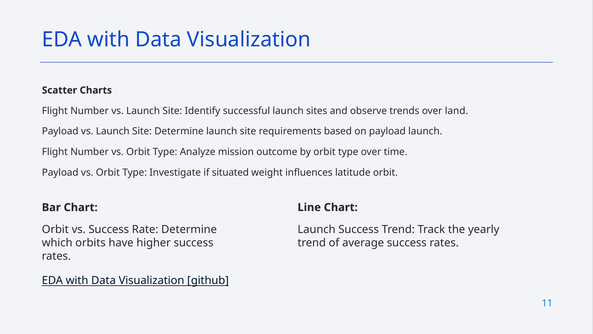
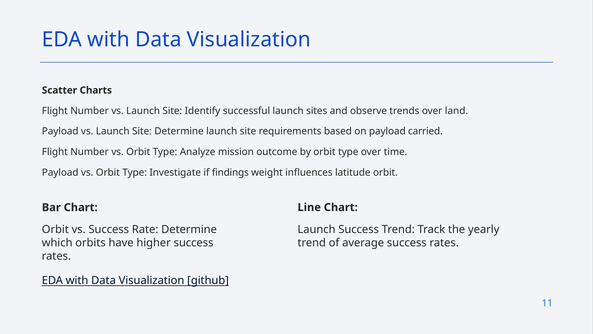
payload launch: launch -> carried
situated: situated -> findings
